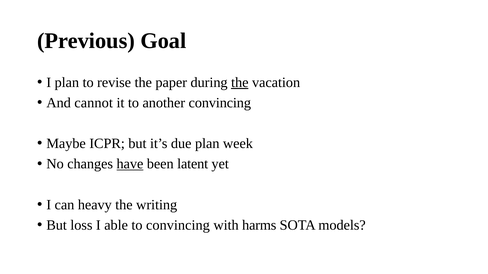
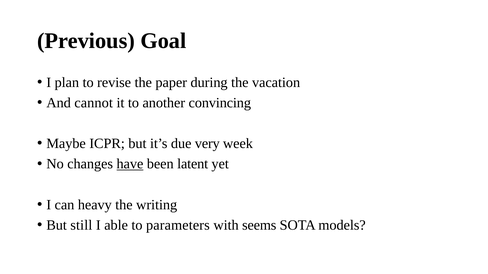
the at (240, 82) underline: present -> none
due plan: plan -> very
loss: loss -> still
to convincing: convincing -> parameters
harms: harms -> seems
